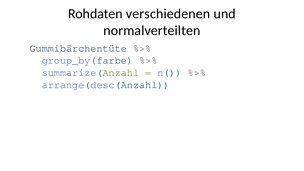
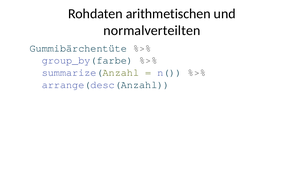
verschiedenen: verschiedenen -> arithmetischen
